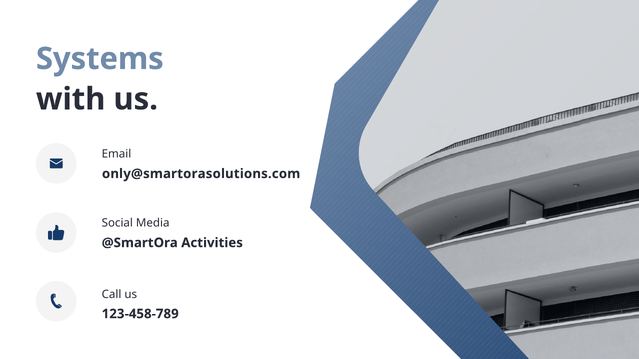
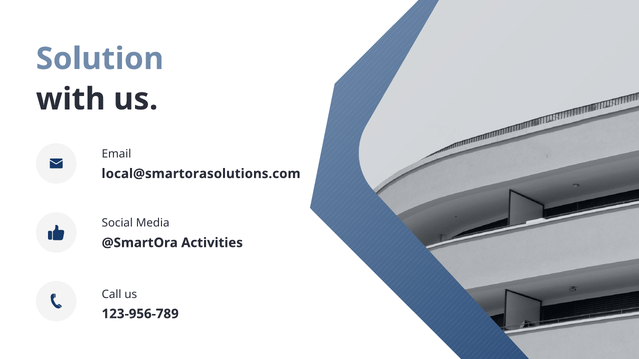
Systems: Systems -> Solution
only@smartorasolutions.com: only@smartorasolutions.com -> local@smartorasolutions.com
123-458-789: 123-458-789 -> 123-956-789
